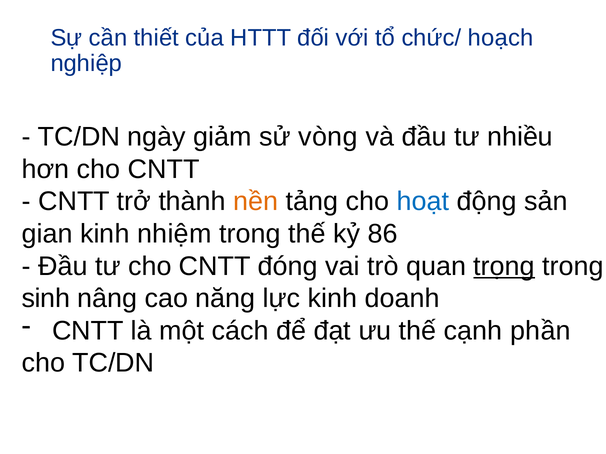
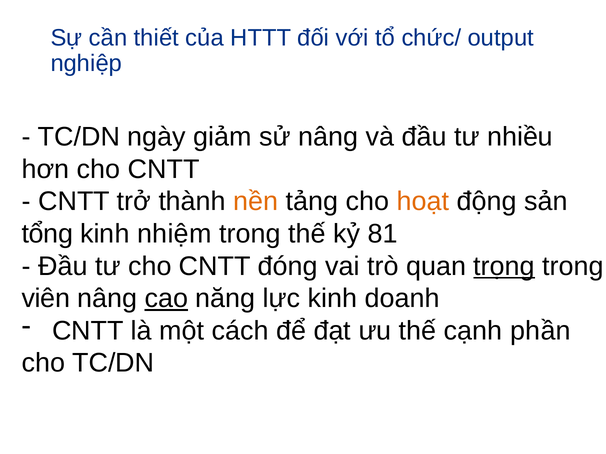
hoạch: hoạch -> output
sử vòng: vòng -> nâng
hoạt colour: blue -> orange
gian: gian -> tổng
86: 86 -> 81
sinh: sinh -> viên
cao underline: none -> present
